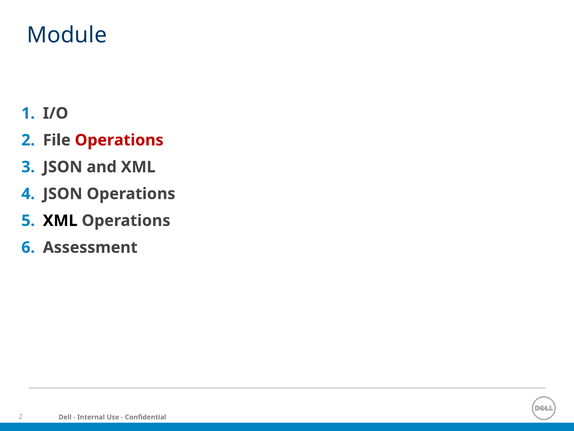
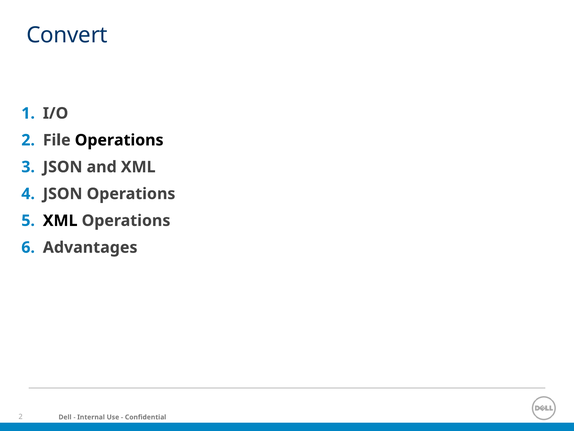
Module: Module -> Convert
Operations at (119, 140) colour: red -> black
Assessment: Assessment -> Advantages
